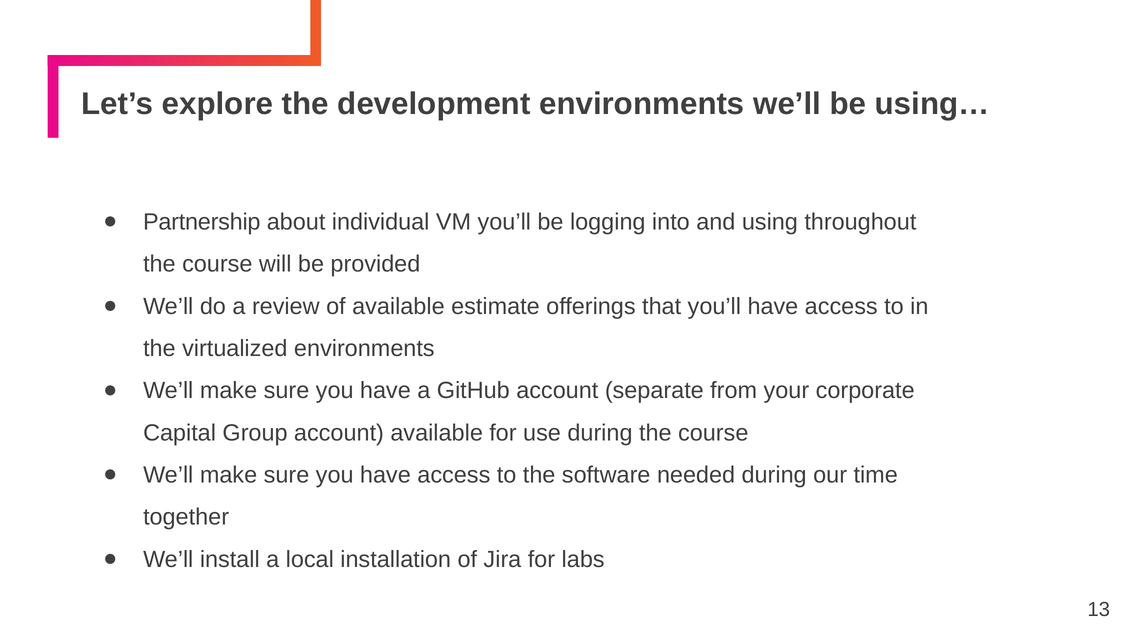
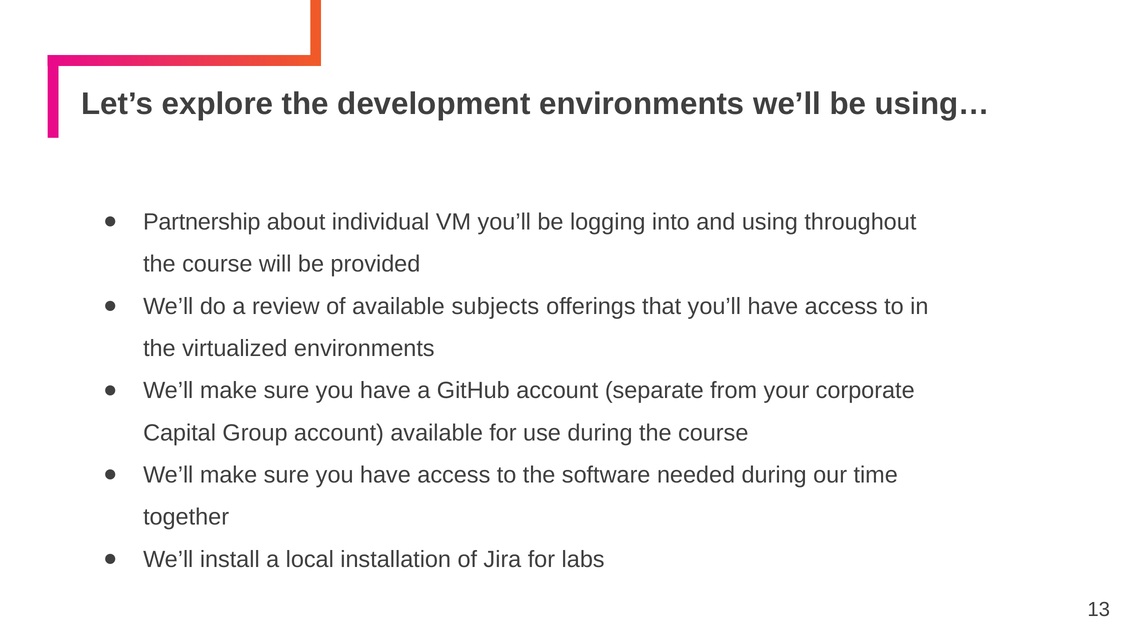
estimate: estimate -> subjects
